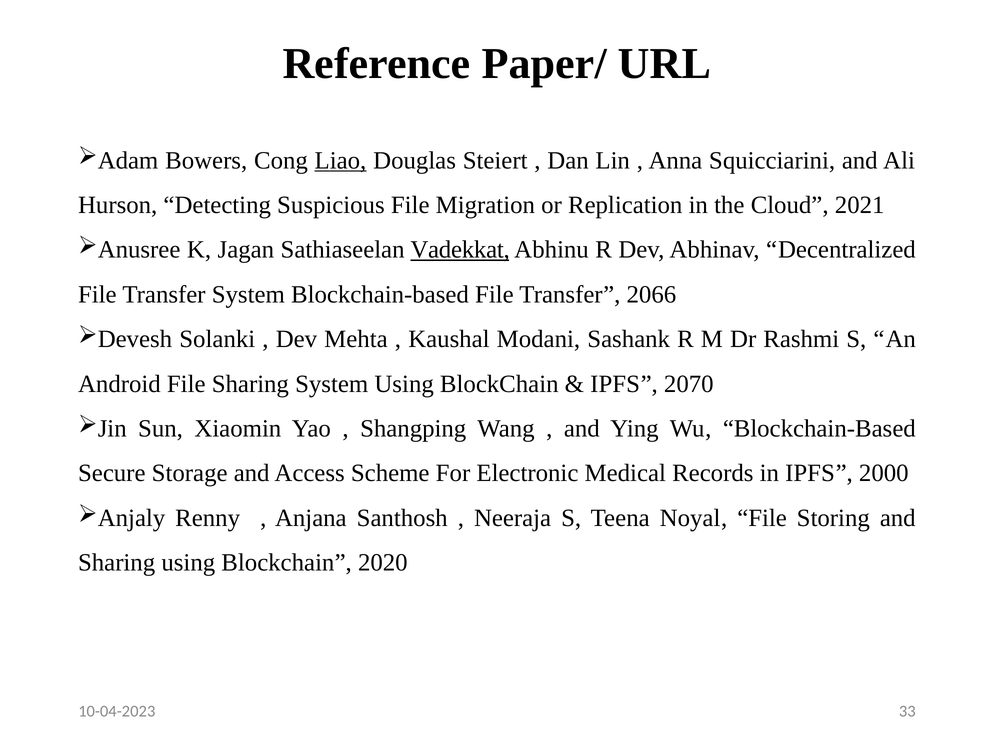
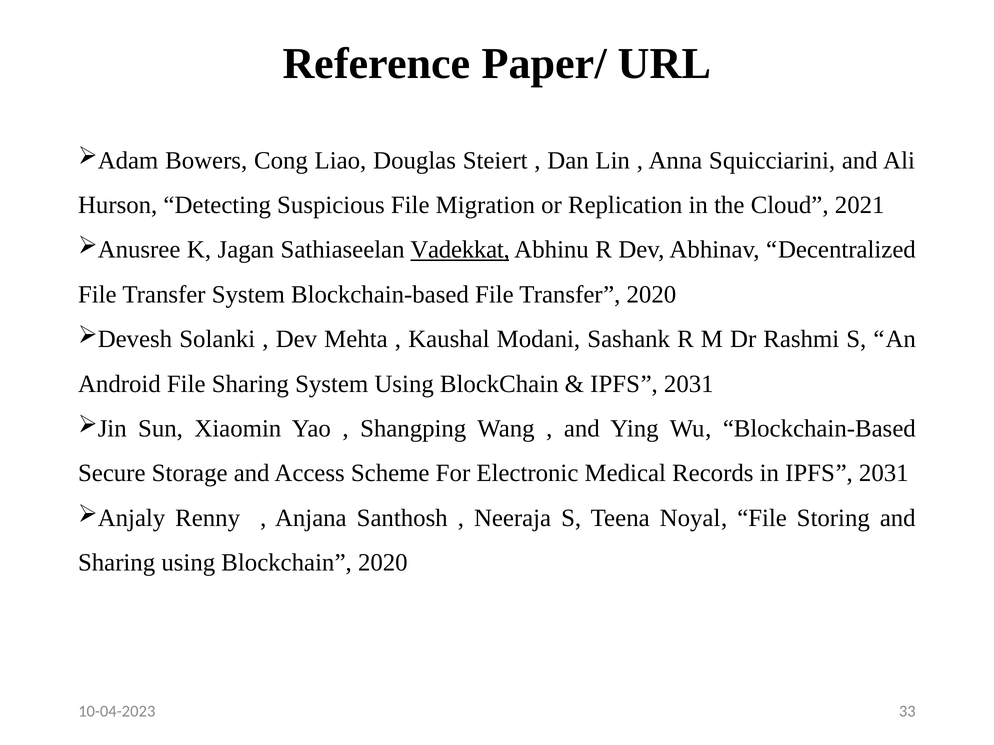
Liao underline: present -> none
Transfer 2066: 2066 -> 2020
2070 at (689, 384): 2070 -> 2031
in IPFS 2000: 2000 -> 2031
